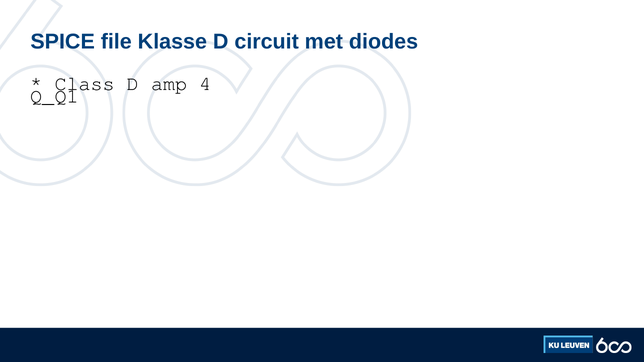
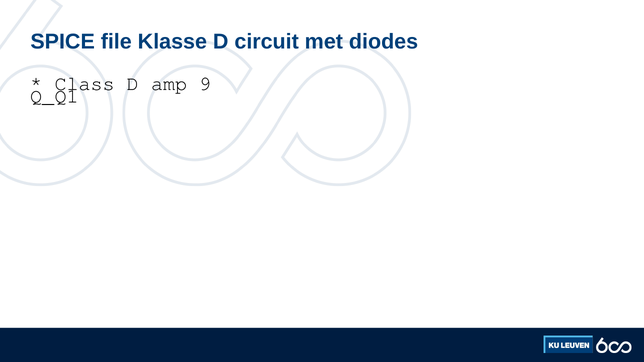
4: 4 -> 9
